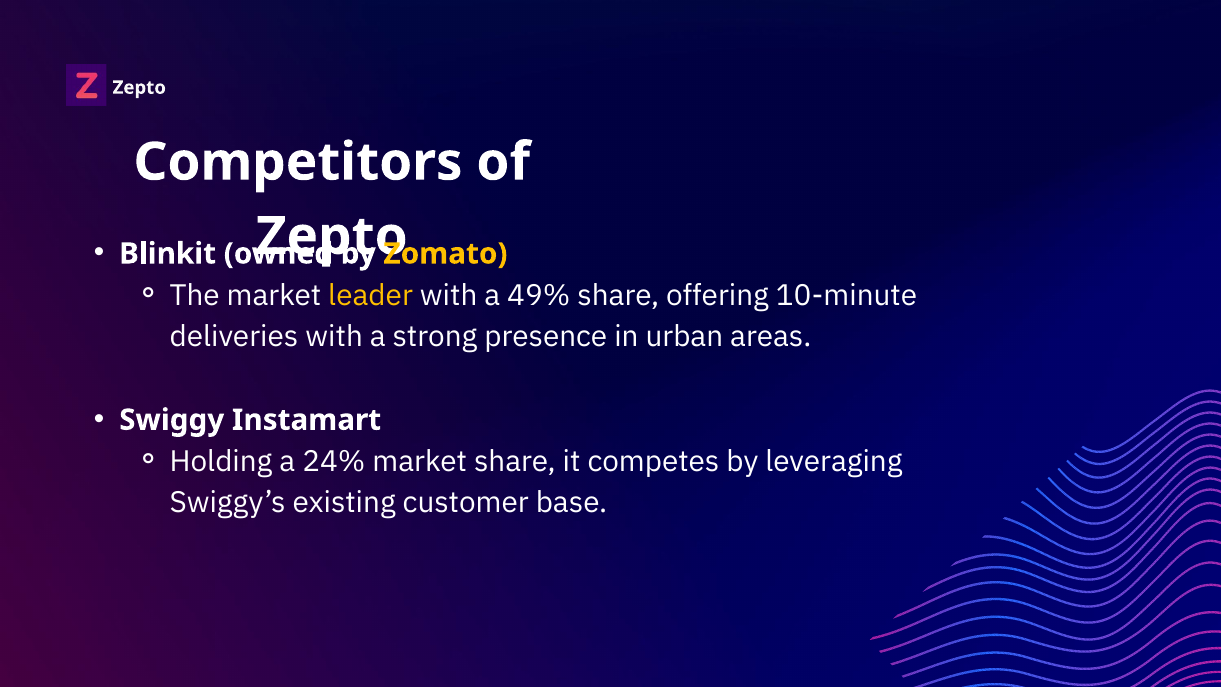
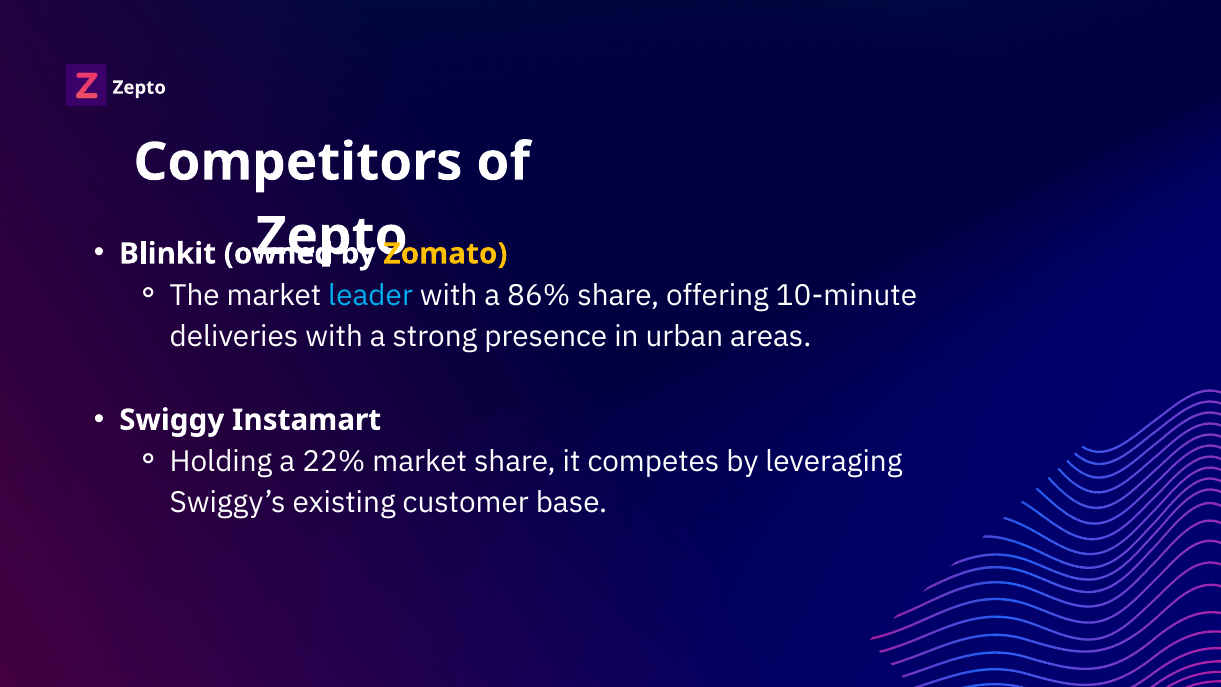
leader colour: yellow -> light blue
49%: 49% -> 86%
24%: 24% -> 22%
